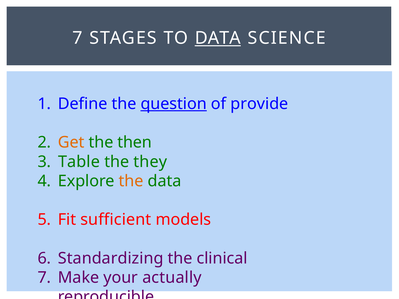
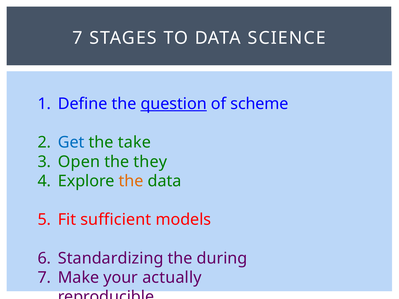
DATA at (218, 38) underline: present -> none
provide: provide -> scheme
Get colour: orange -> blue
then: then -> take
Table: Table -> Open
clinical: clinical -> during
